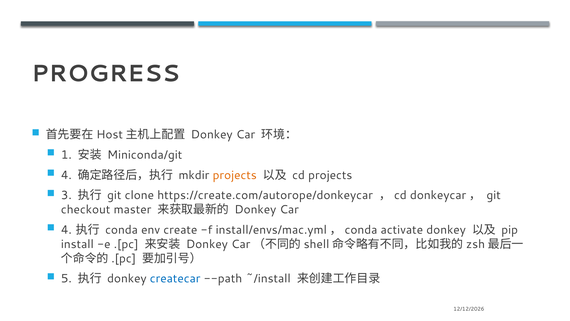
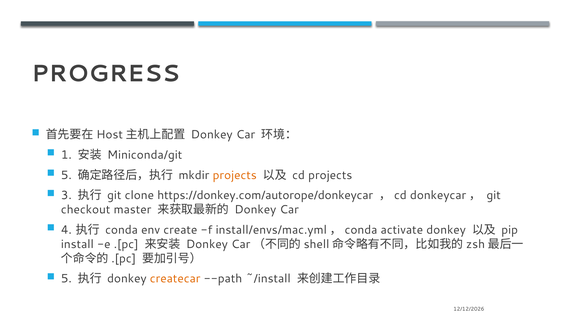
4 at (66, 175): 4 -> 5
https://create.com/autorope/donkeycar: https://create.com/autorope/donkeycar -> https://donkey.com/autorope/donkeycar
createcar colour: blue -> orange
